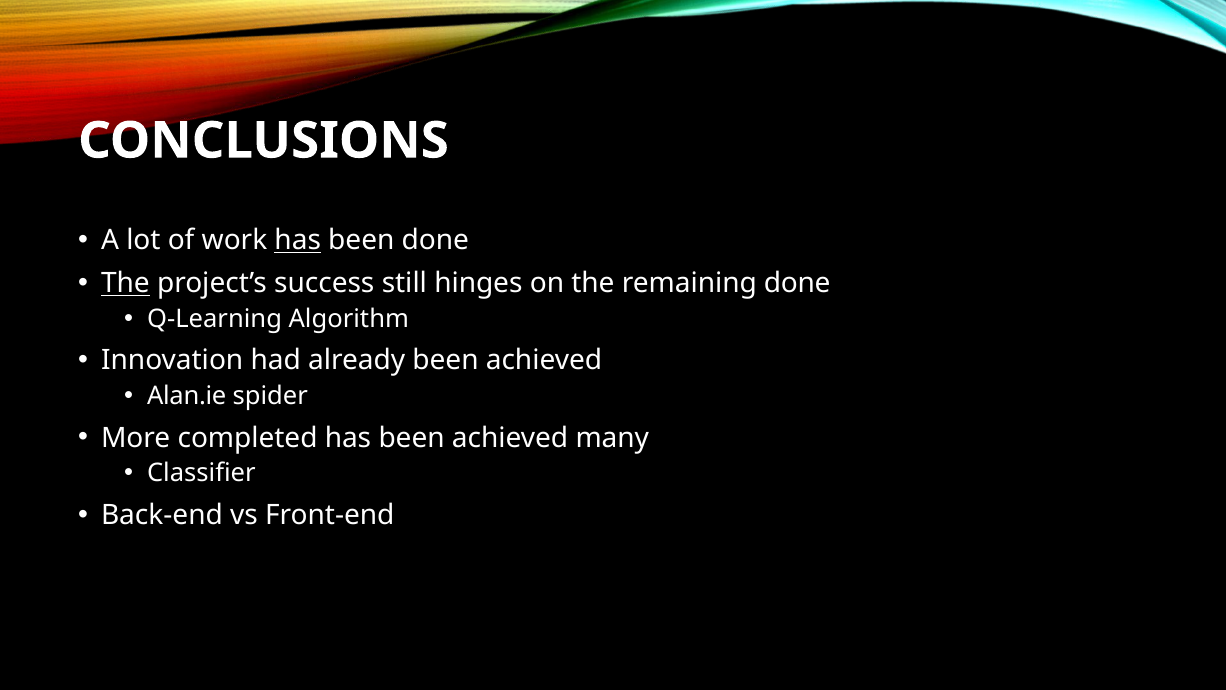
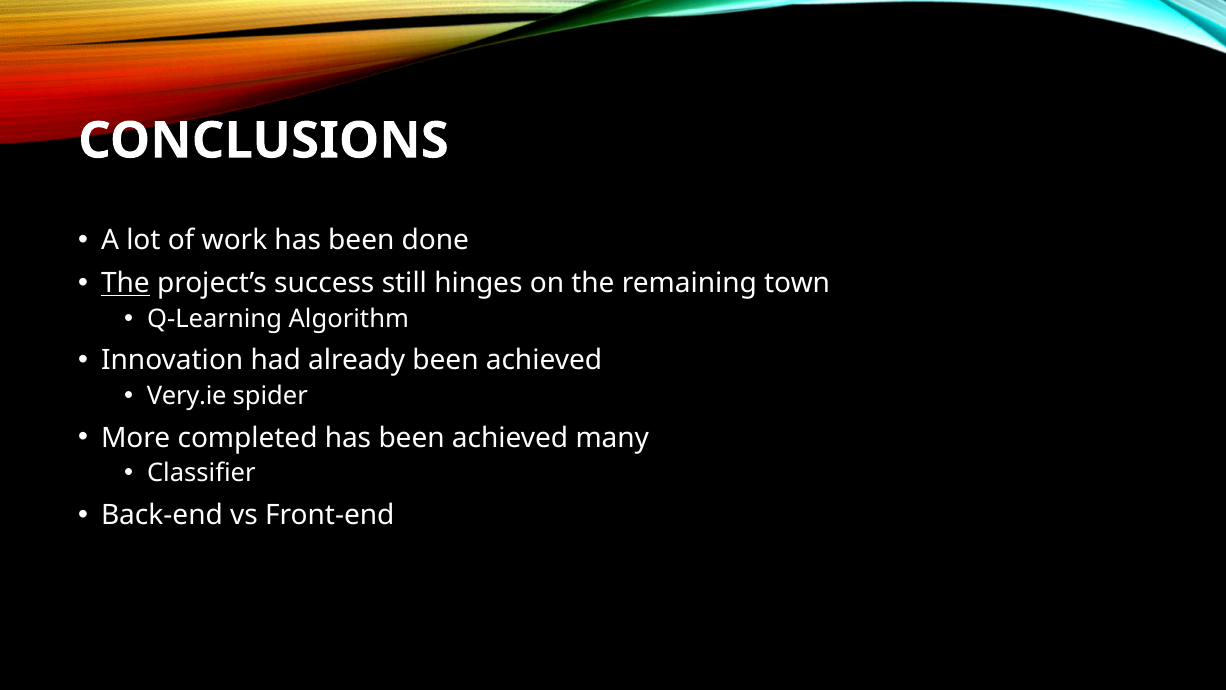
has at (298, 240) underline: present -> none
remaining done: done -> town
Alan.ie: Alan.ie -> Very.ie
